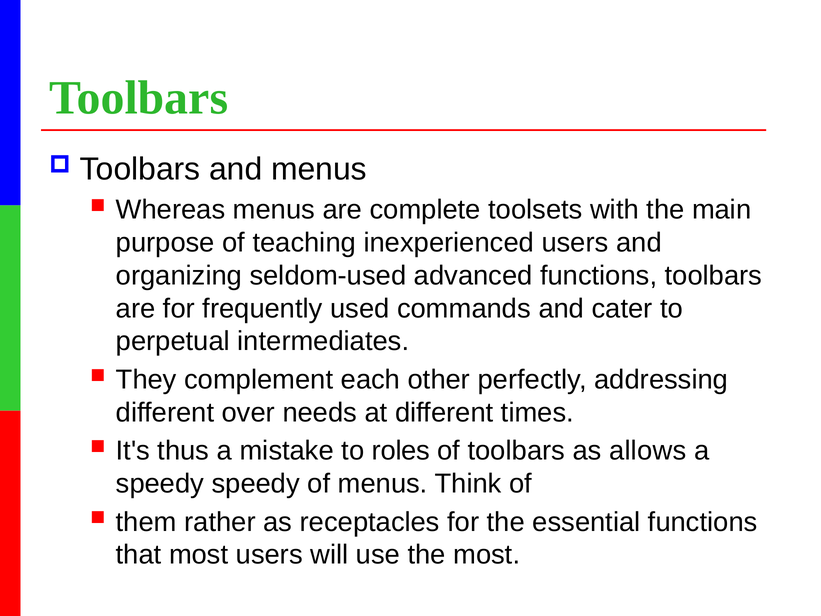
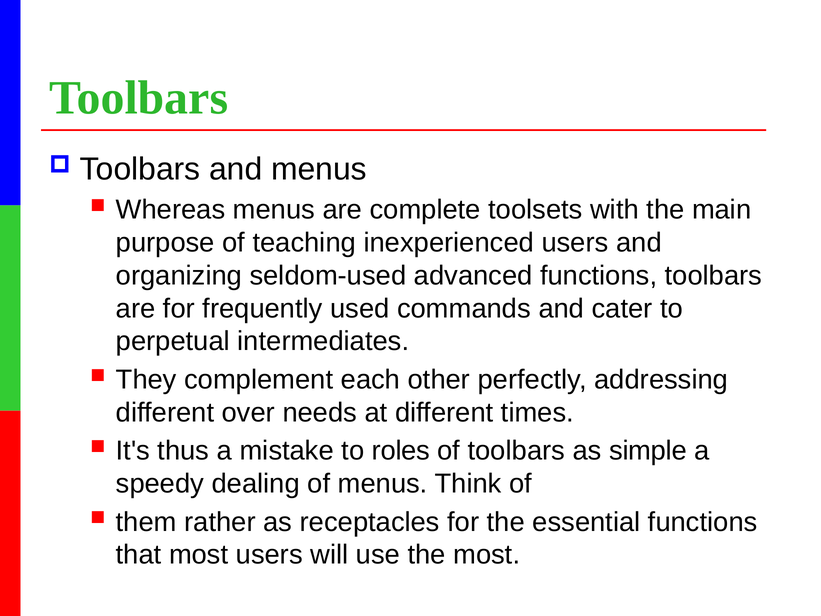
allows: allows -> simple
speedy speedy: speedy -> dealing
